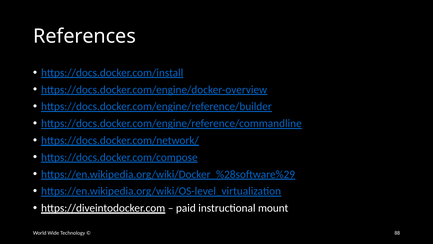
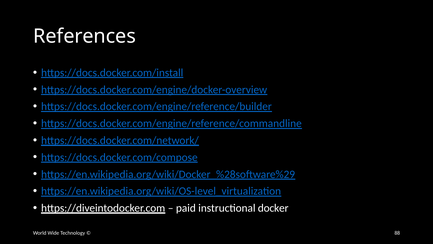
mount: mount -> docker
